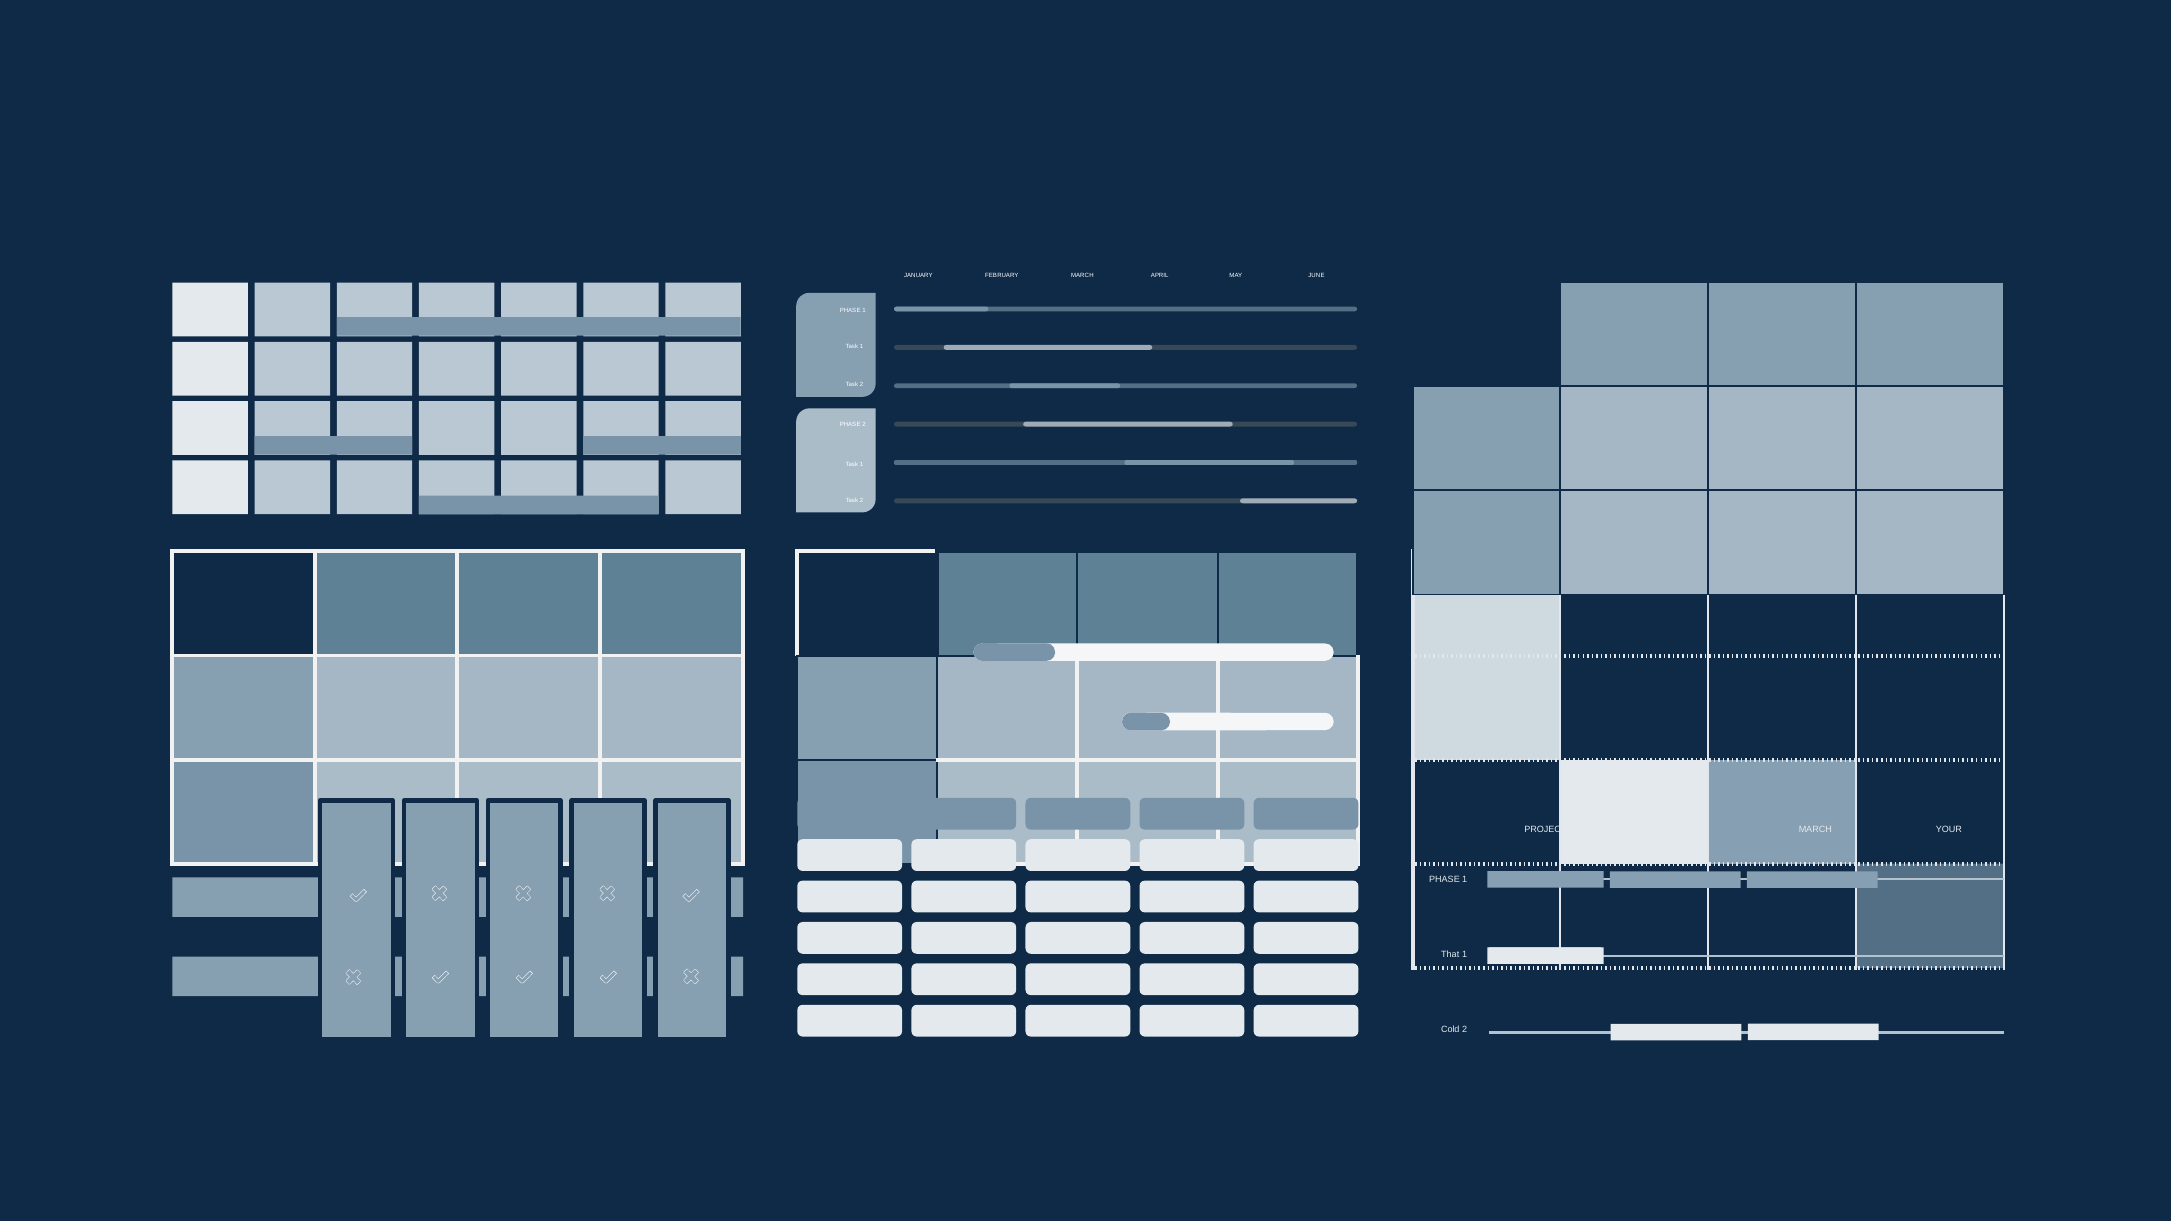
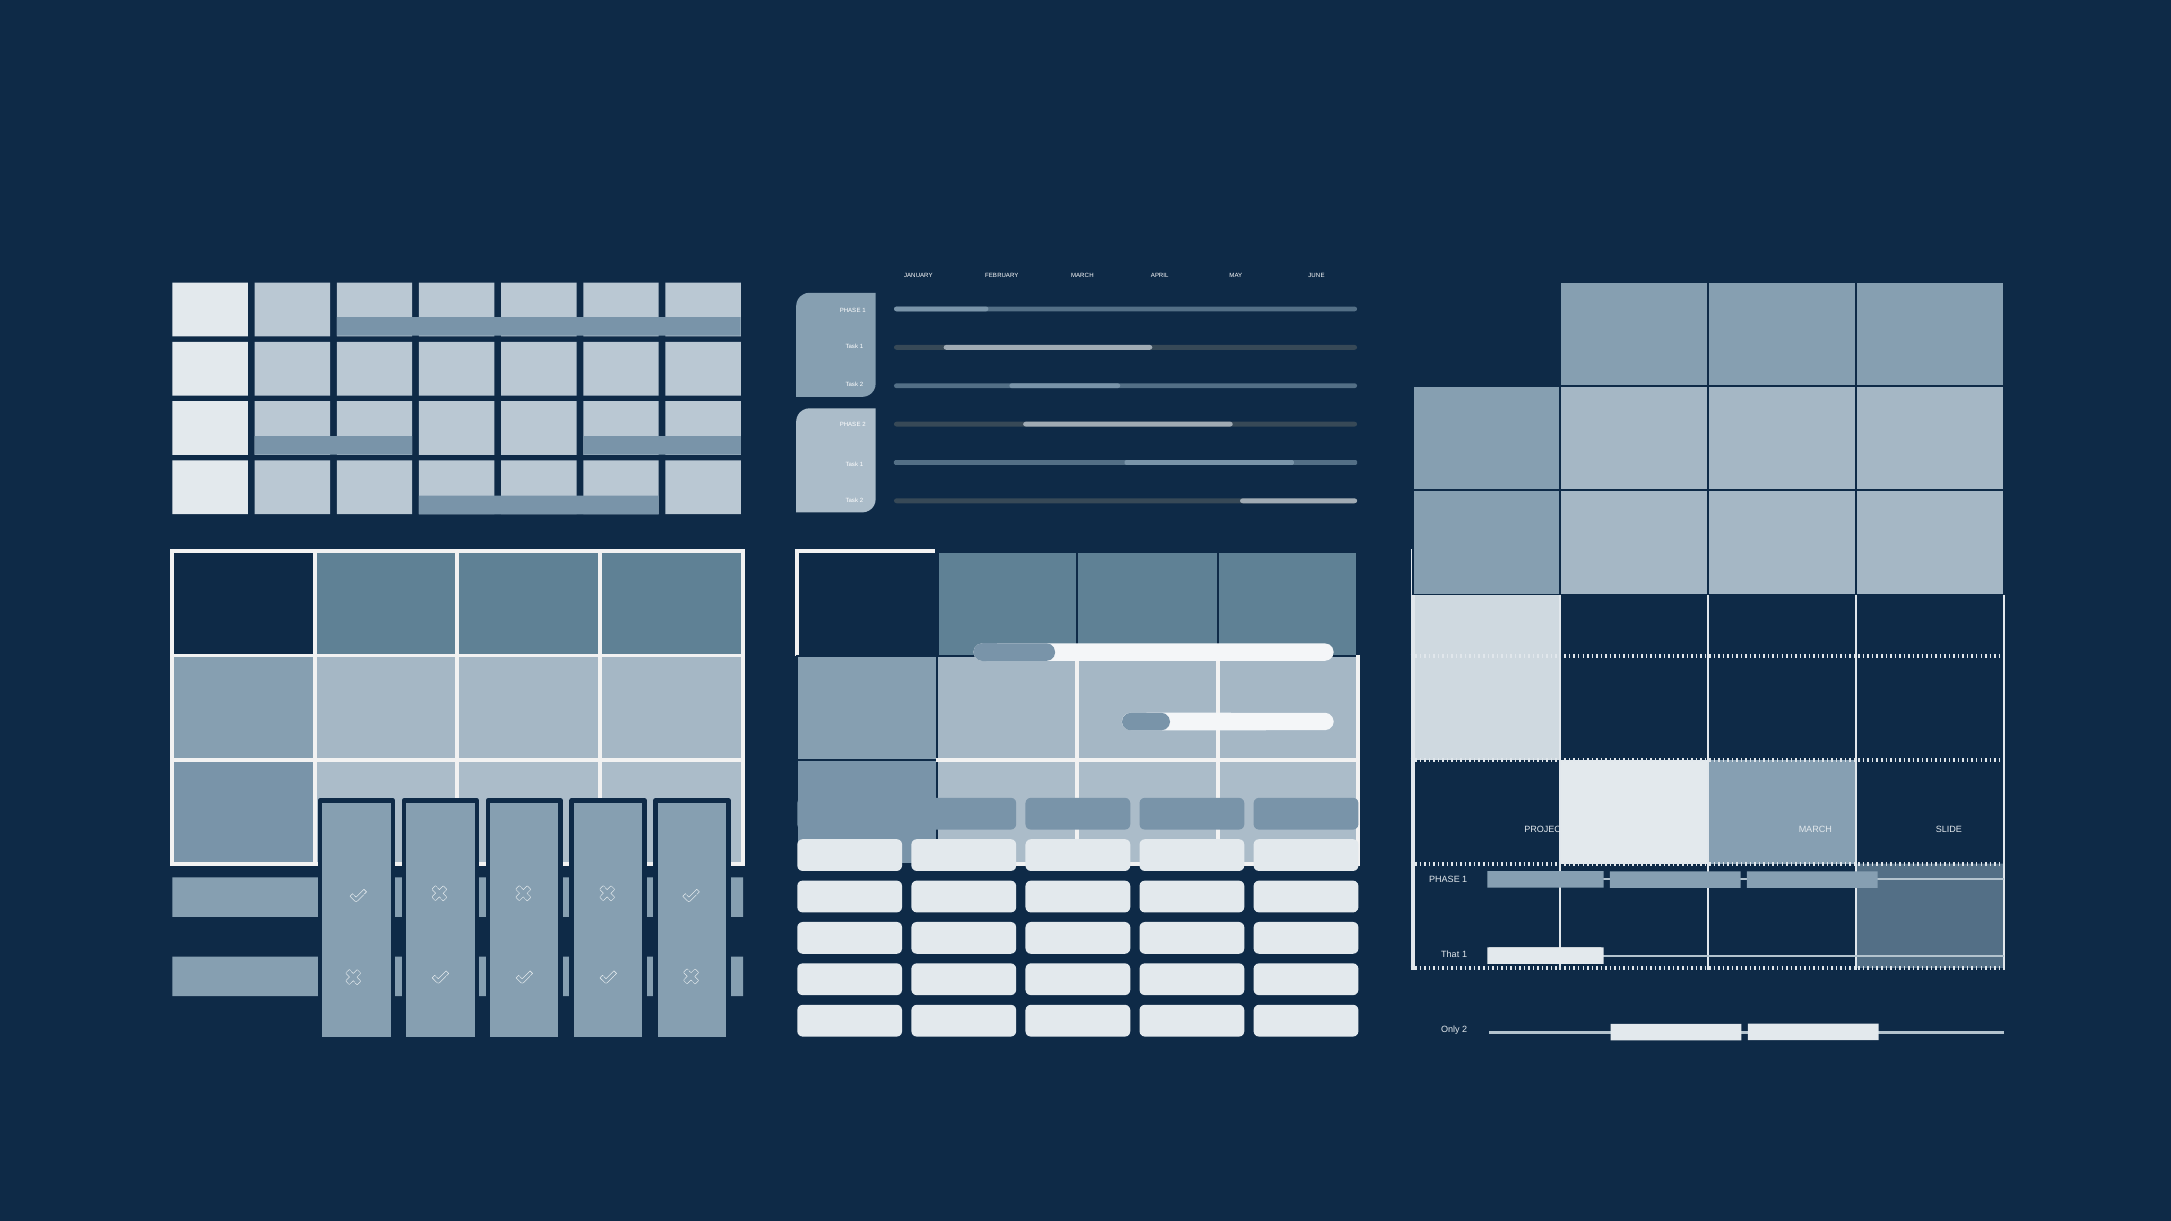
YOUR: YOUR -> SLIDE
Cold: Cold -> Only
